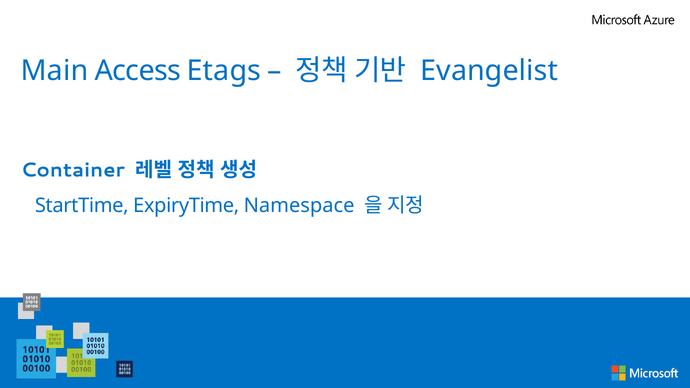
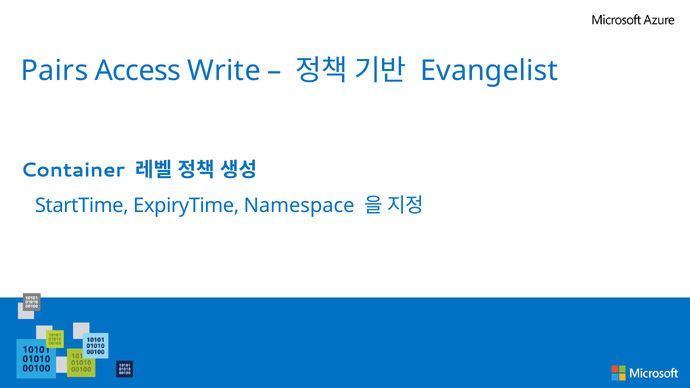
Main: Main -> Pairs
Etags: Etags -> Write
